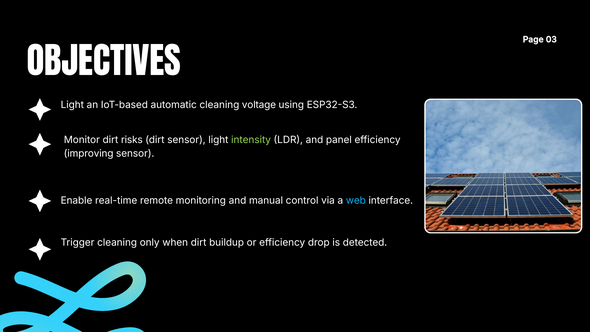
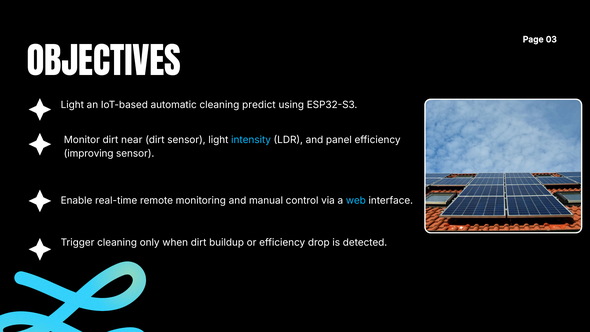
voltage: voltage -> predict
risks: risks -> near
intensity colour: light green -> light blue
